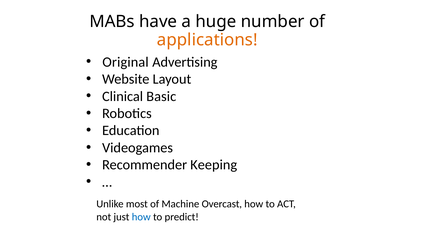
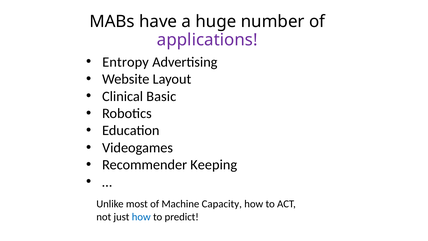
applications colour: orange -> purple
Original: Original -> Entropy
Overcast: Overcast -> Capacity
